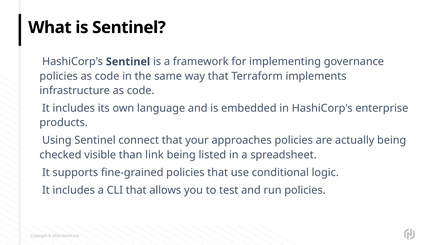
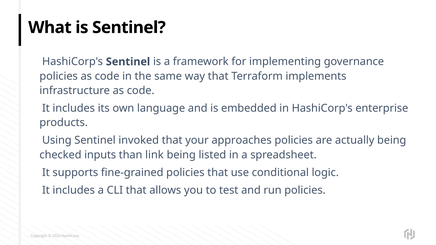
connect: connect -> invoked
visible: visible -> inputs
